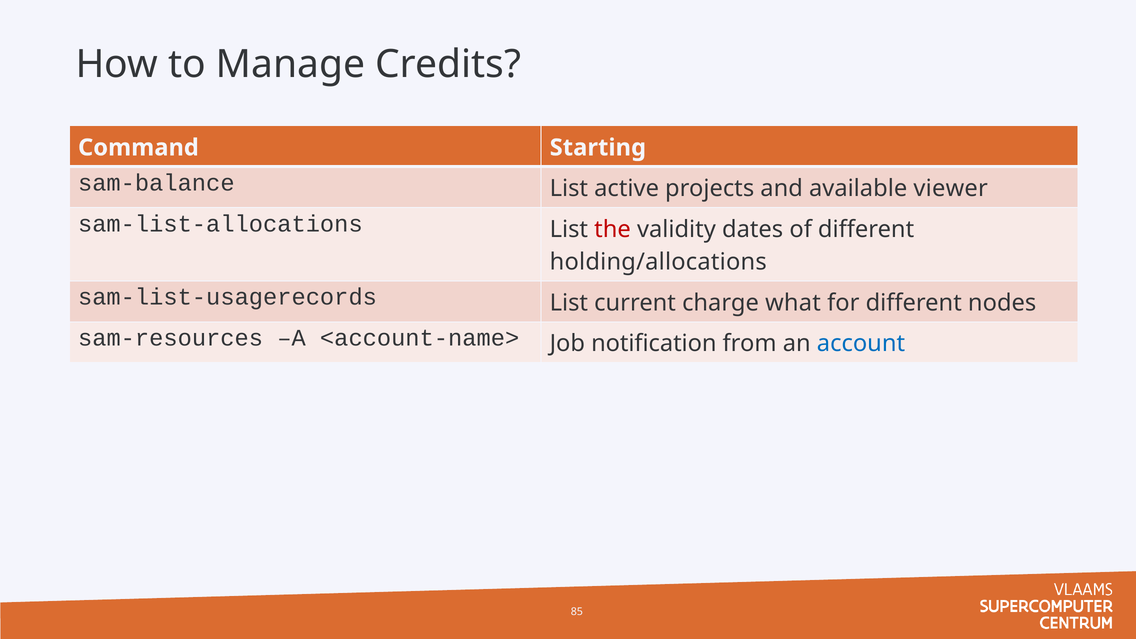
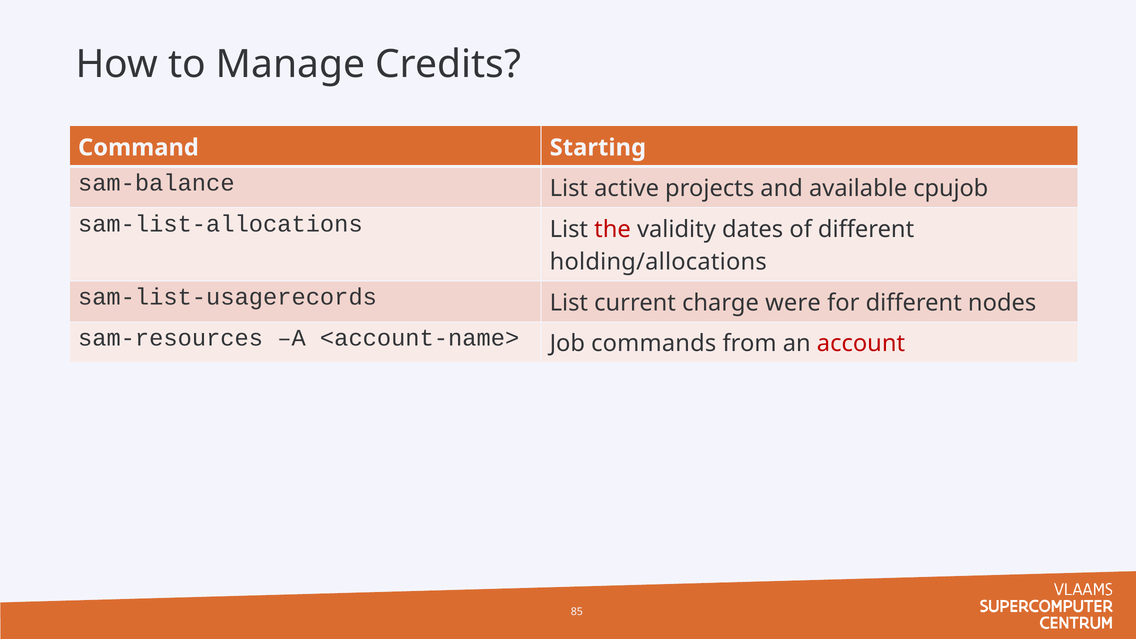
viewer: viewer -> cpujob
what: what -> were
notification: notification -> commands
account colour: blue -> red
